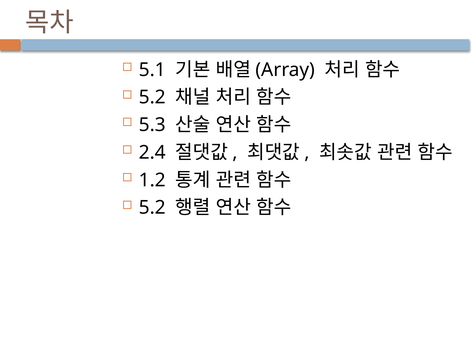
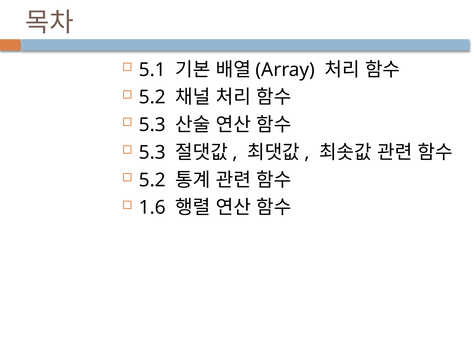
2.4 at (152, 152): 2.4 -> 5.3
1.2 at (152, 180): 1.2 -> 5.2
5.2 at (152, 207): 5.2 -> 1.6
